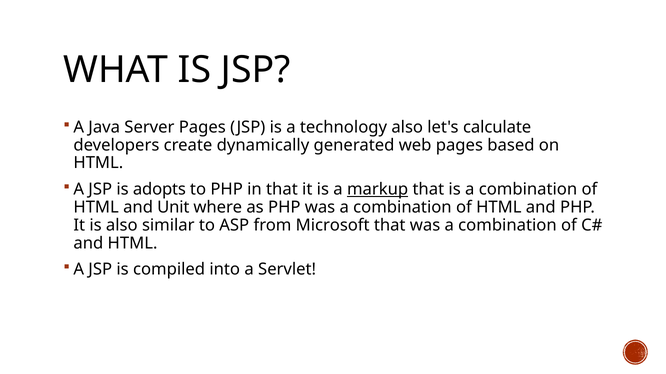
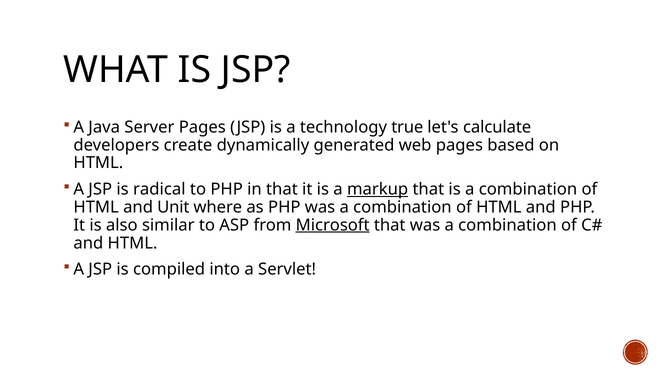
technology also: also -> true
adopts: adopts -> radical
Microsoft underline: none -> present
